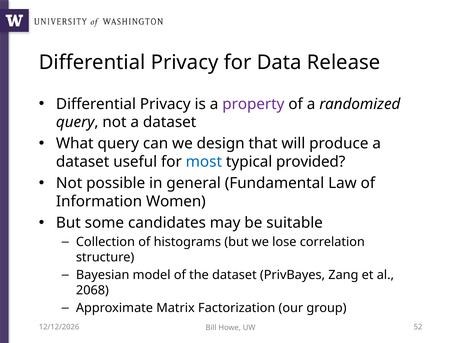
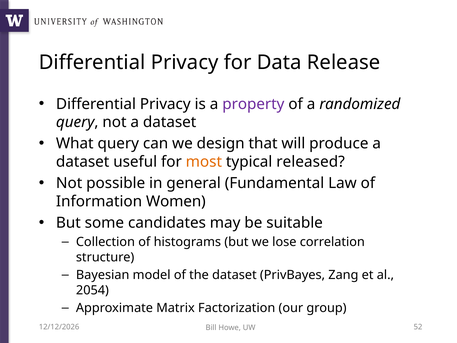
most colour: blue -> orange
provided: provided -> released
2068: 2068 -> 2054
